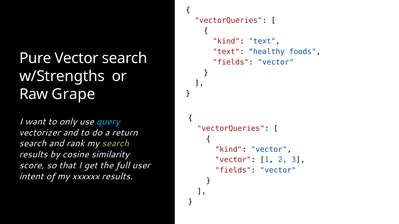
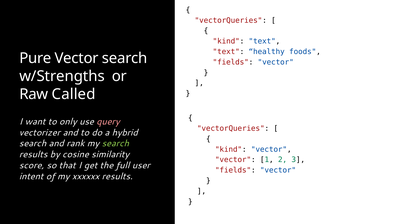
Grape: Grape -> Called
query colour: light blue -> pink
return: return -> hybrid
